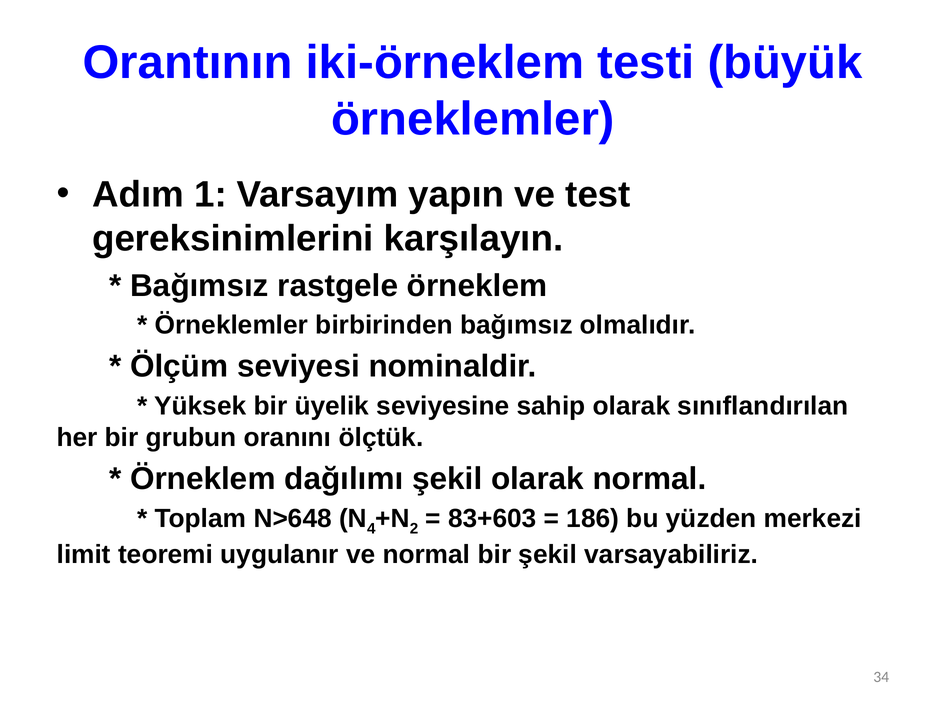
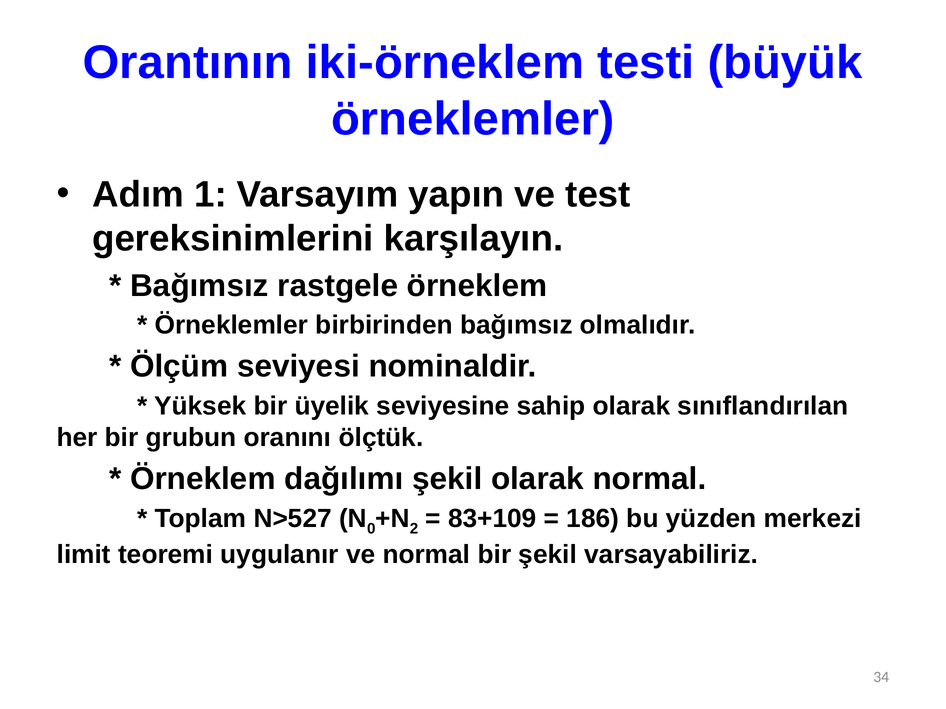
N>648: N>648 -> N>527
4: 4 -> 0
83+603: 83+603 -> 83+109
